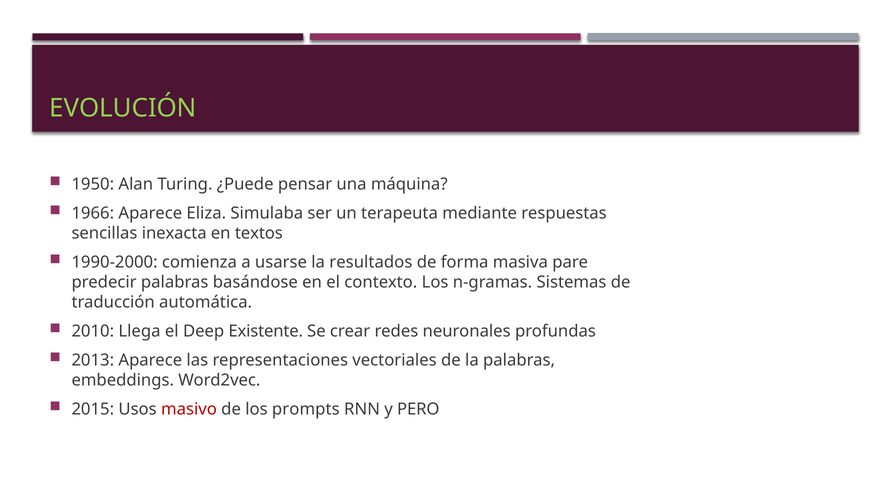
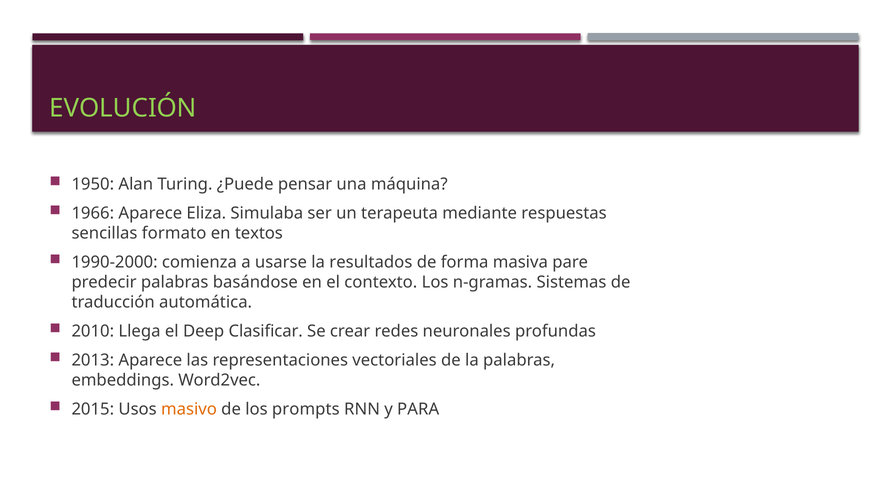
inexacta: inexacta -> formato
Existente: Existente -> Clasificar
masivo colour: red -> orange
PERO: PERO -> PARA
